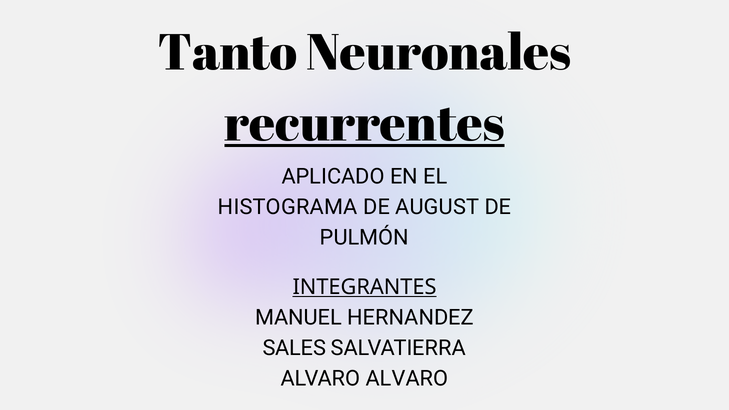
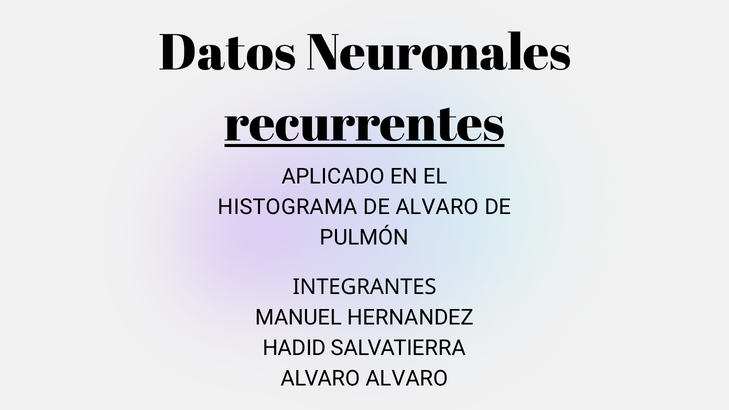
Tanto: Tanto -> Datos
DE AUGUST: AUGUST -> ALVARO
INTEGRANTES underline: present -> none
SALES: SALES -> HADID
